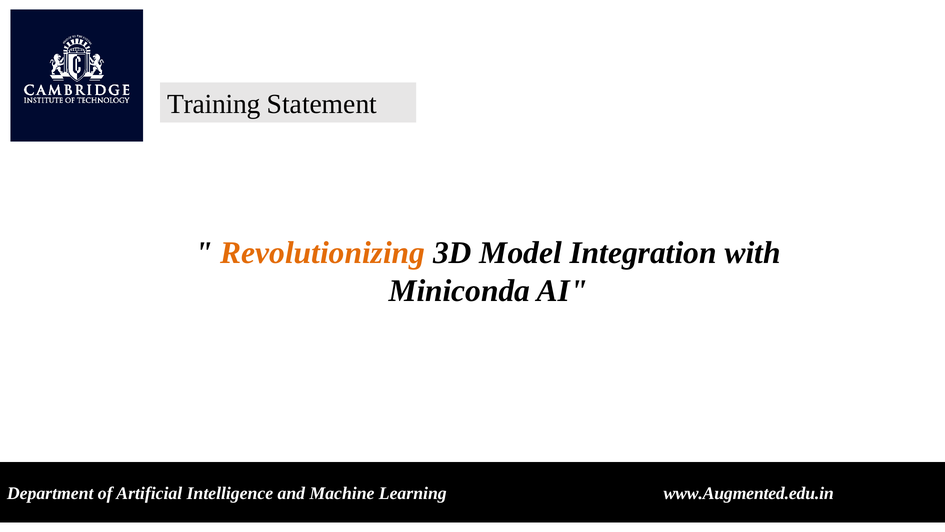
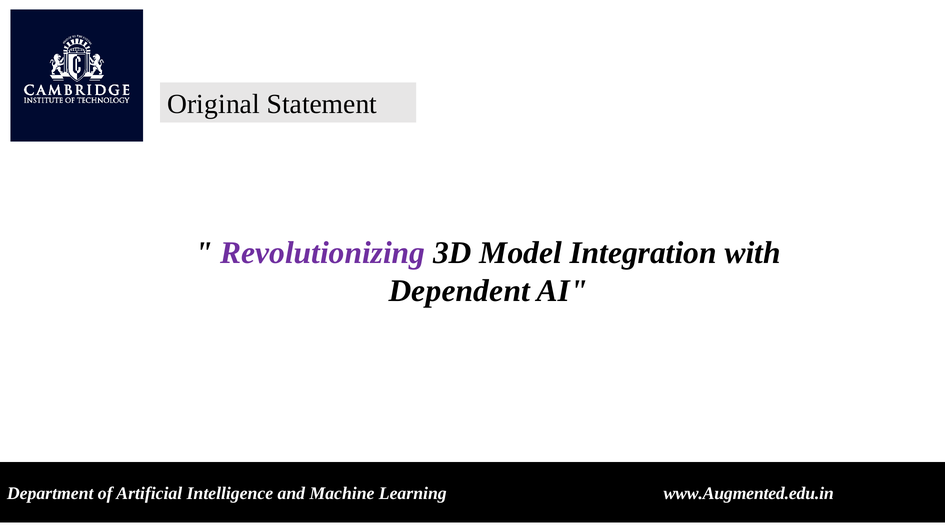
Training: Training -> Original
Revolutionizing colour: orange -> purple
Miniconda: Miniconda -> Dependent
